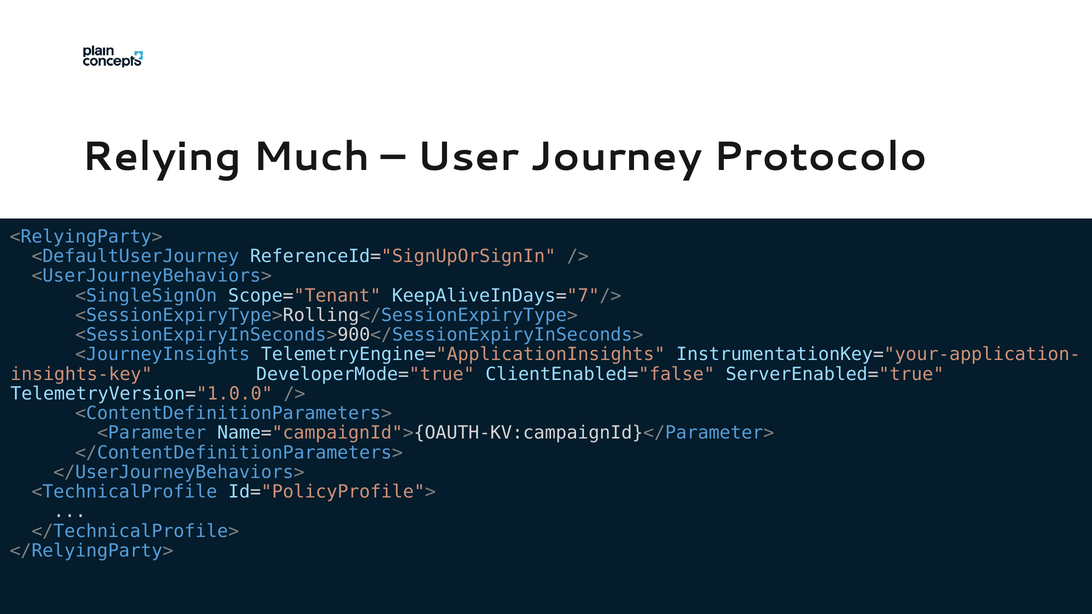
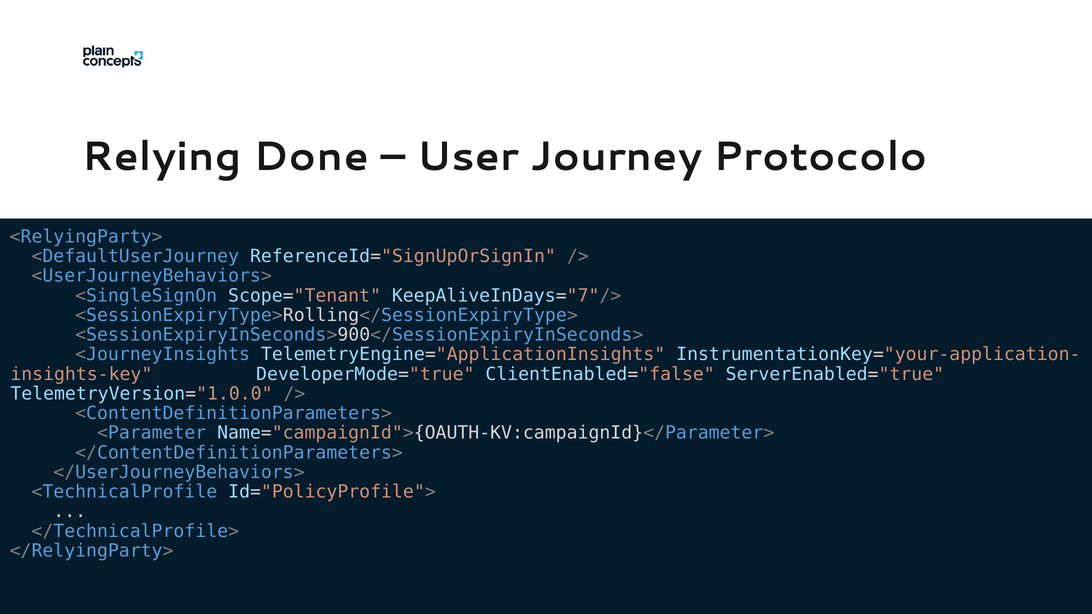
Much: Much -> Done
